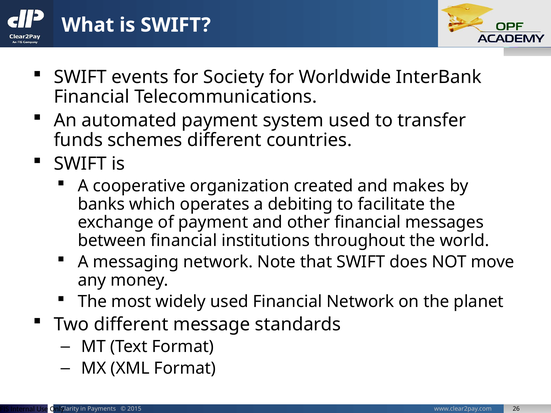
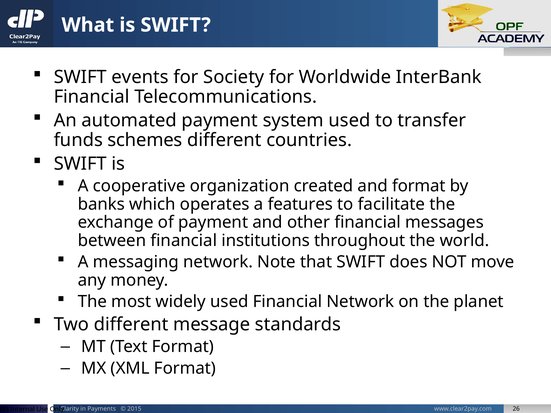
and makes: makes -> format
debiting: debiting -> features
